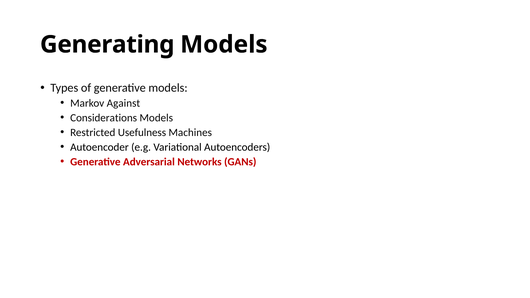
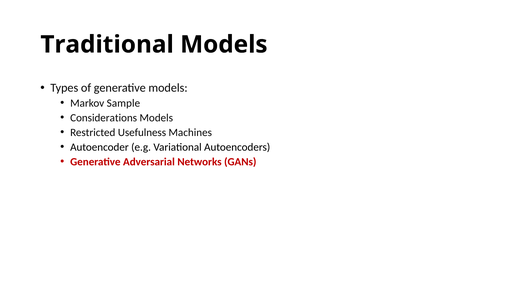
Generating: Generating -> Traditional
Against: Against -> Sample
